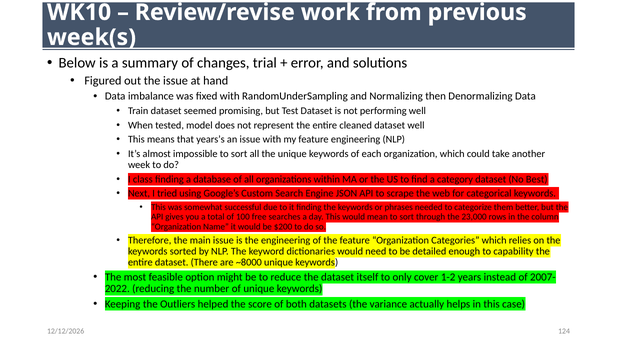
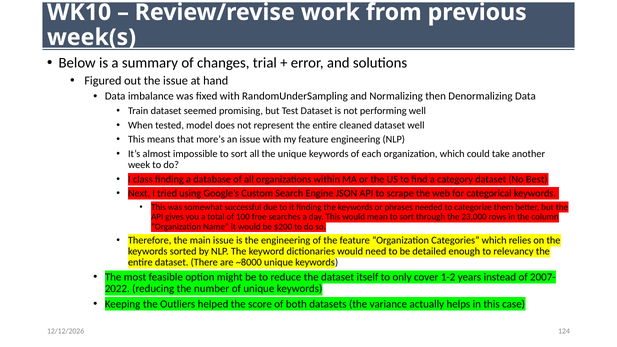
years’s: years’s -> more’s
capability: capability -> relevancy
